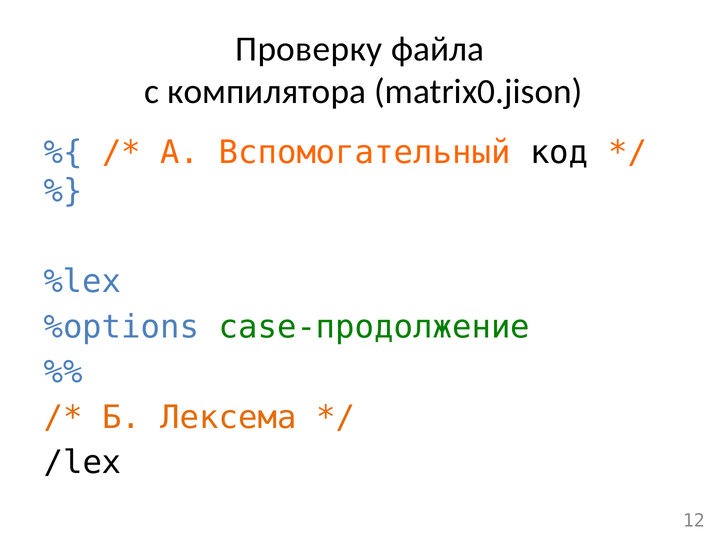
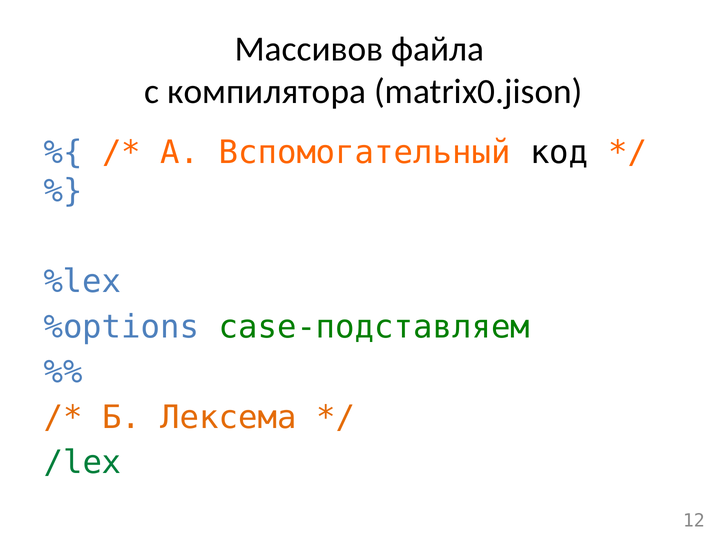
Проверку: Проверку -> Массивов
case-продолжение: case-продолжение -> case-подставляем
/lex colour: black -> green
